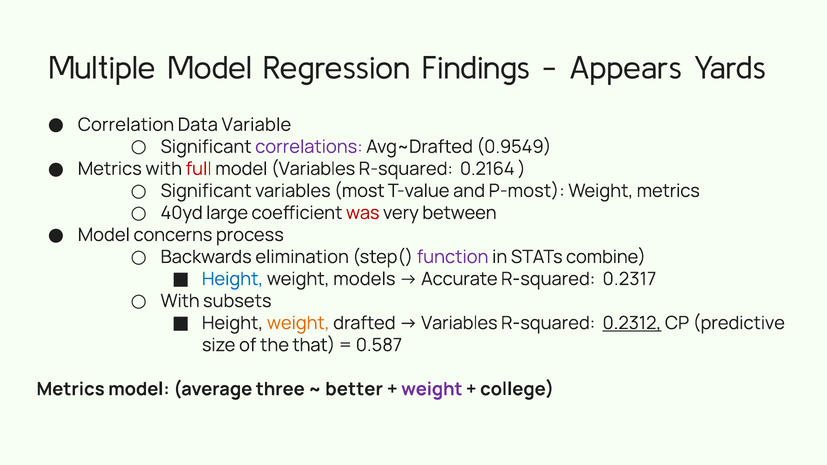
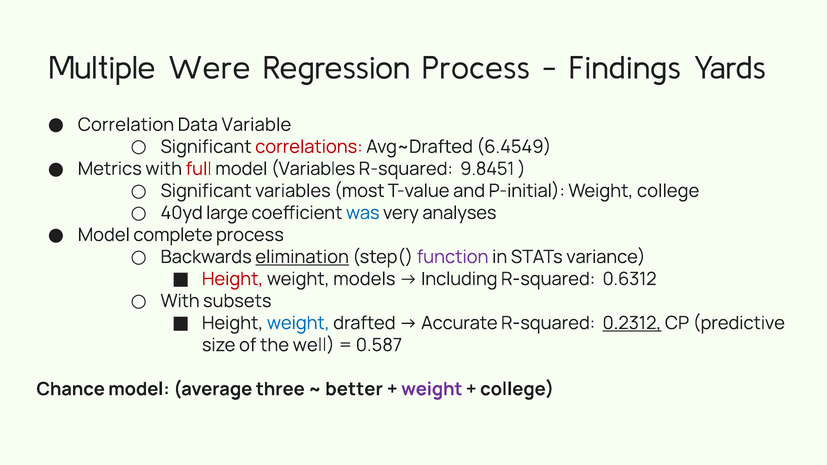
Multiple Model: Model -> Were
Regression Findings: Findings -> Process
Appears: Appears -> Findings
correlations colour: purple -> red
0.9549: 0.9549 -> 6.4549
0.2164: 0.2164 -> 9.8451
P-most: P-most -> P-initial
Weight metrics: metrics -> college
was colour: red -> blue
between: between -> analyses
concerns: concerns -> complete
elimination underline: none -> present
combine: combine -> variance
Height at (233, 279) colour: blue -> red
Accurate: Accurate -> Including
0.2317: 0.2317 -> 0.6312
weight at (298, 323) colour: orange -> blue
Variables at (459, 323): Variables -> Accurate
that: that -> well
Metrics at (71, 389): Metrics -> Chance
